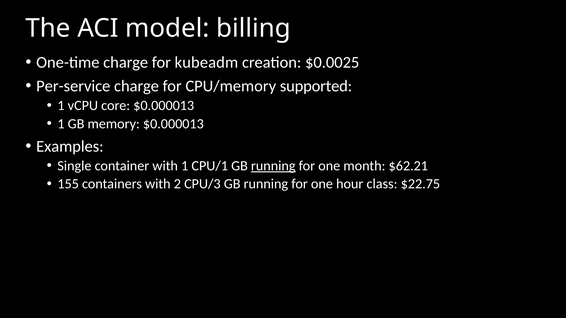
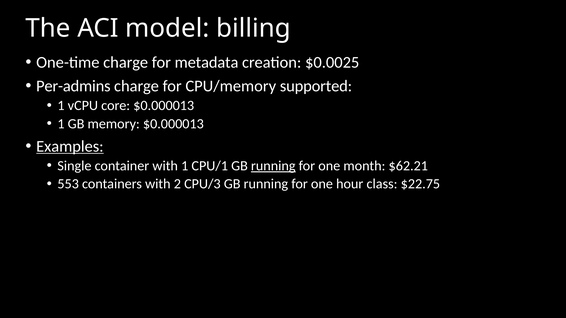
kubeadm: kubeadm -> metadata
Per-service: Per-service -> Per-admins
Examples underline: none -> present
155: 155 -> 553
